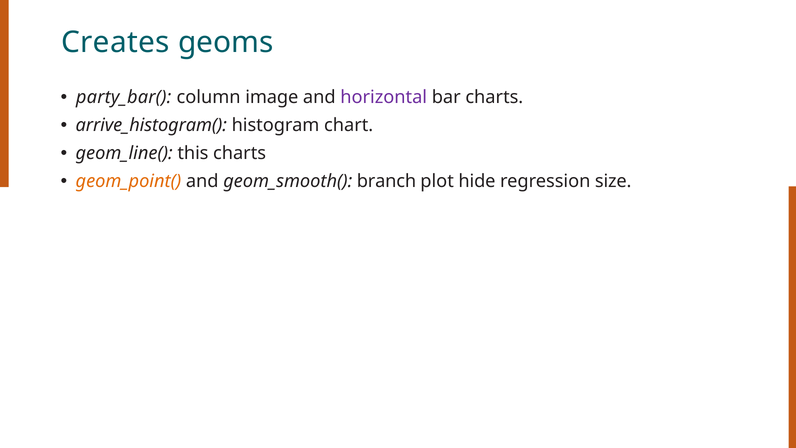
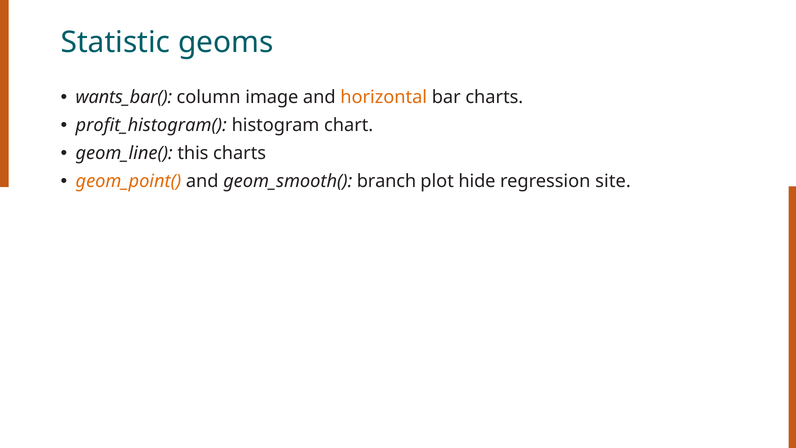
Creates: Creates -> Statistic
party_bar(: party_bar( -> wants_bar(
horizontal colour: purple -> orange
arrive_histogram(: arrive_histogram( -> profit_histogram(
size: size -> site
